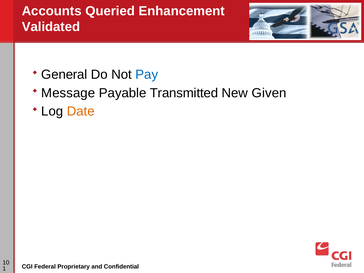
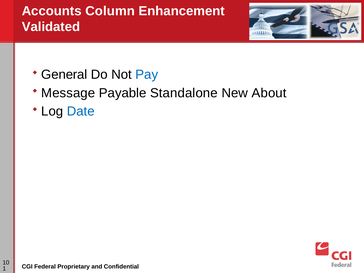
Queried: Queried -> Column
Transmitted: Transmitted -> Standalone
Given: Given -> About
Date colour: orange -> blue
